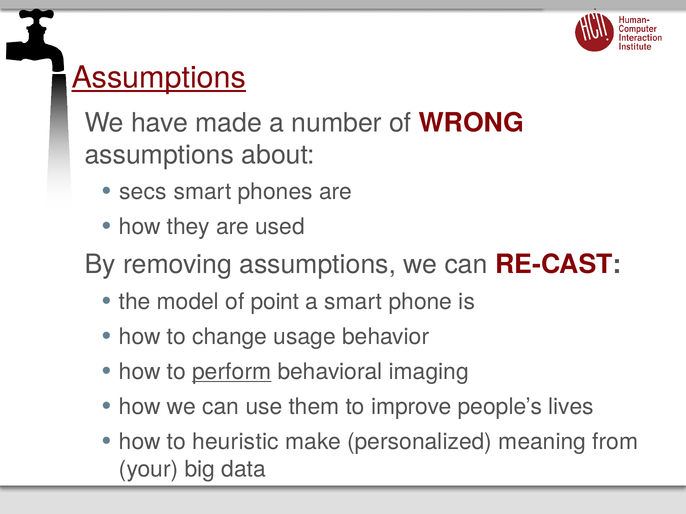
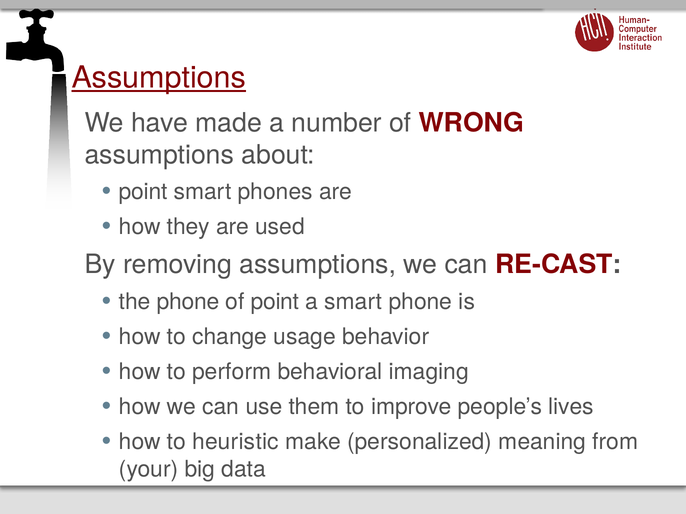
secs at (143, 192): secs -> point
the model: model -> phone
perform underline: present -> none
